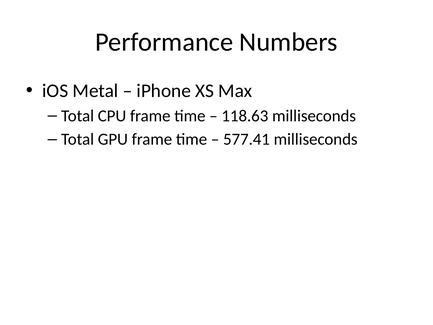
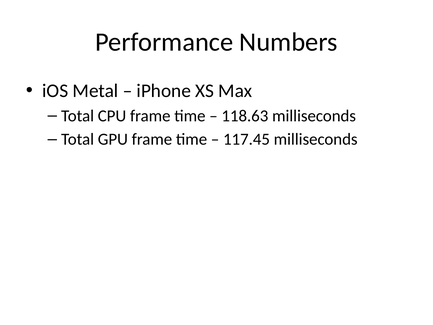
577.41: 577.41 -> 117.45
